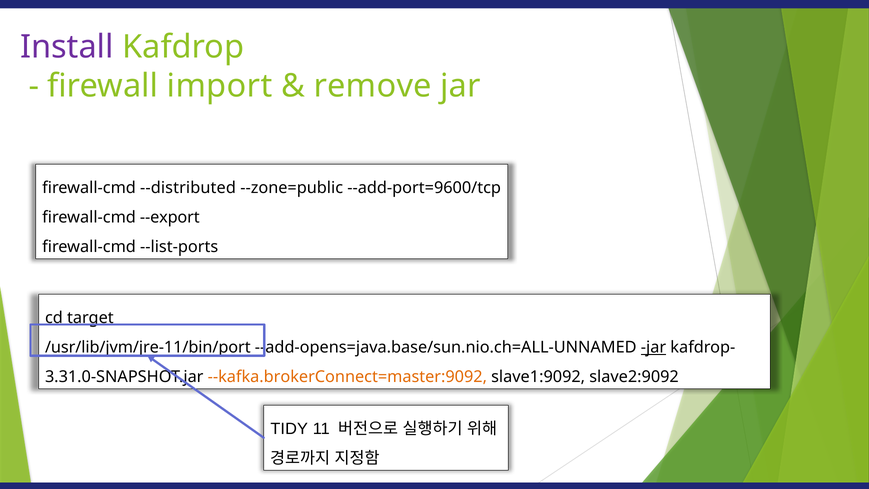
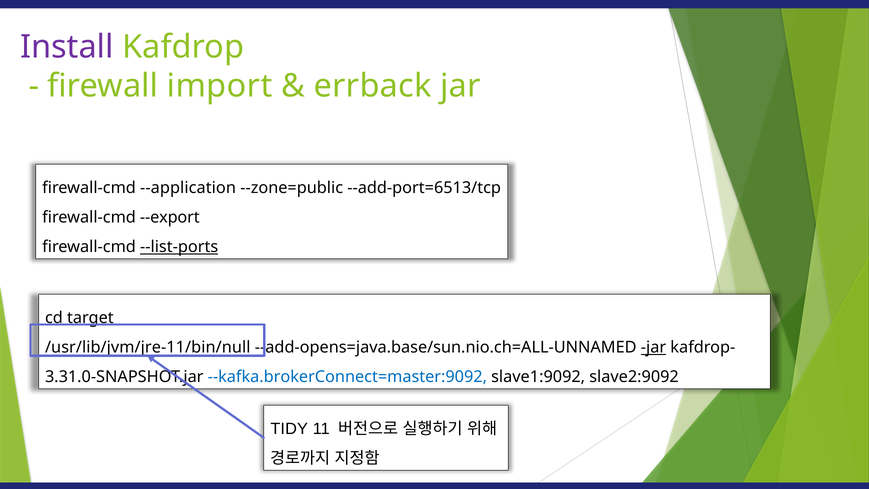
remove: remove -> errback
--distributed: --distributed -> --application
--add-port=9600/tcp: --add-port=9600/tcp -> --add-port=6513/tcp
--list-ports underline: none -> present
/usr/lib/jvm/jre-11/bin/port: /usr/lib/jvm/jre-11/bin/port -> /usr/lib/jvm/jre-11/bin/null
--kafka.brokerConnect=master:9092 colour: orange -> blue
